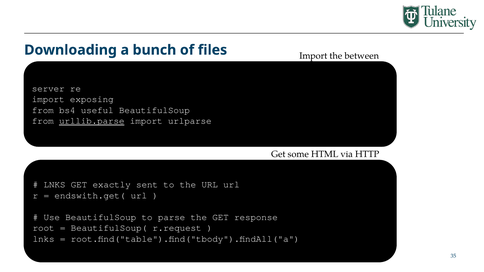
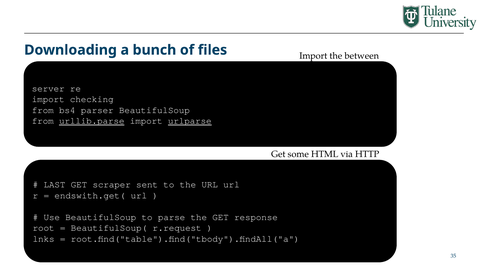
exposing: exposing -> checking
useful: useful -> parser
urlparse underline: none -> present
LNKS at (54, 185): LNKS -> LAST
exactly: exactly -> scraper
